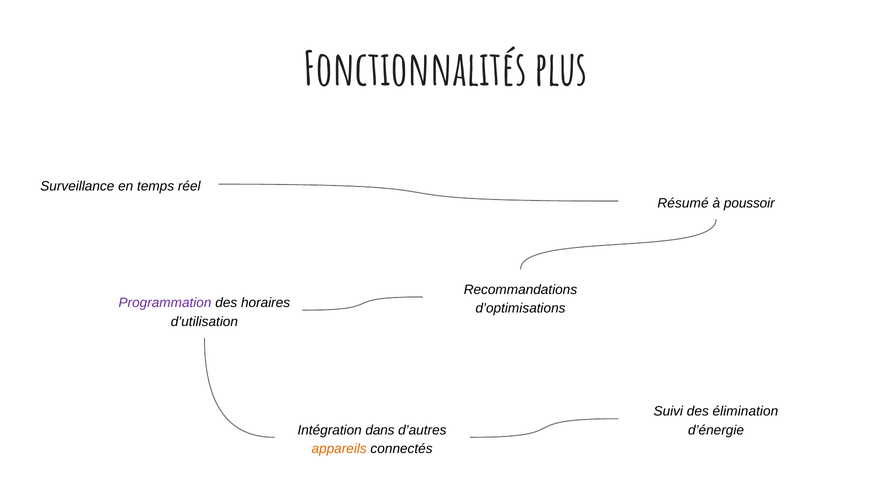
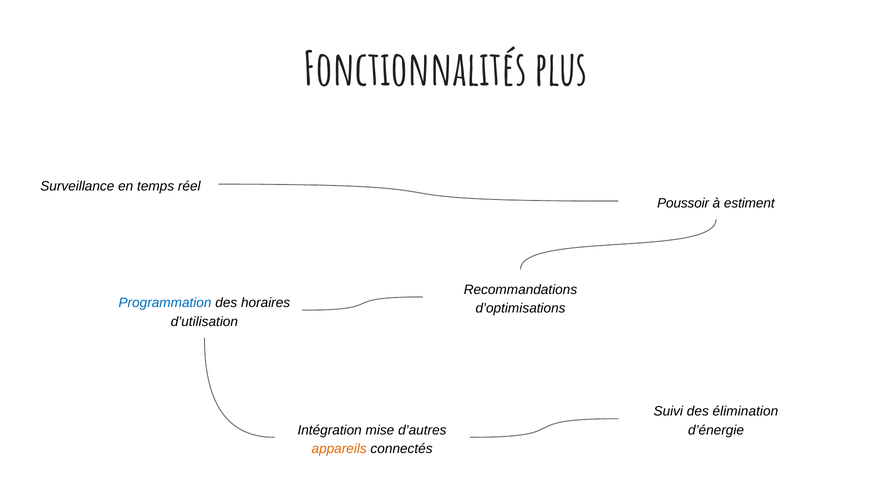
Résumé: Résumé -> Poussoir
poussoir: poussoir -> estiment
Programmation colour: purple -> blue
dans: dans -> mise
